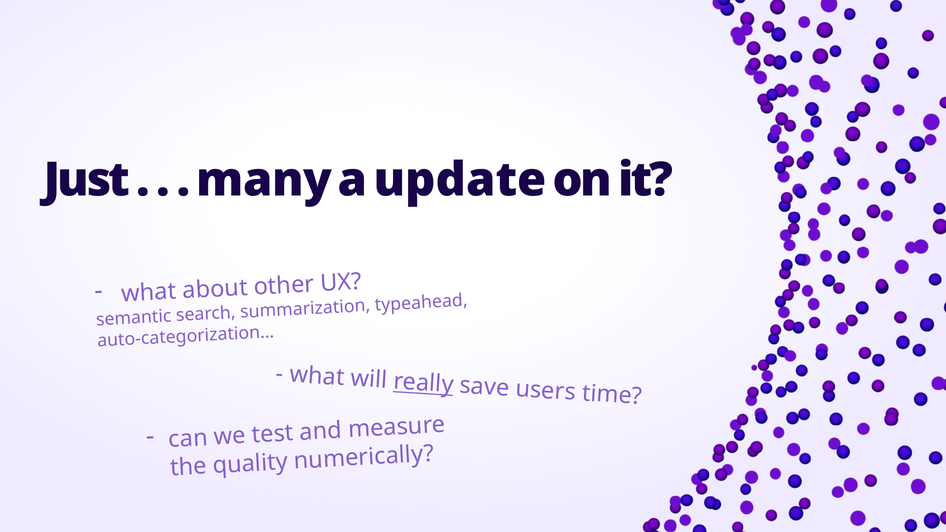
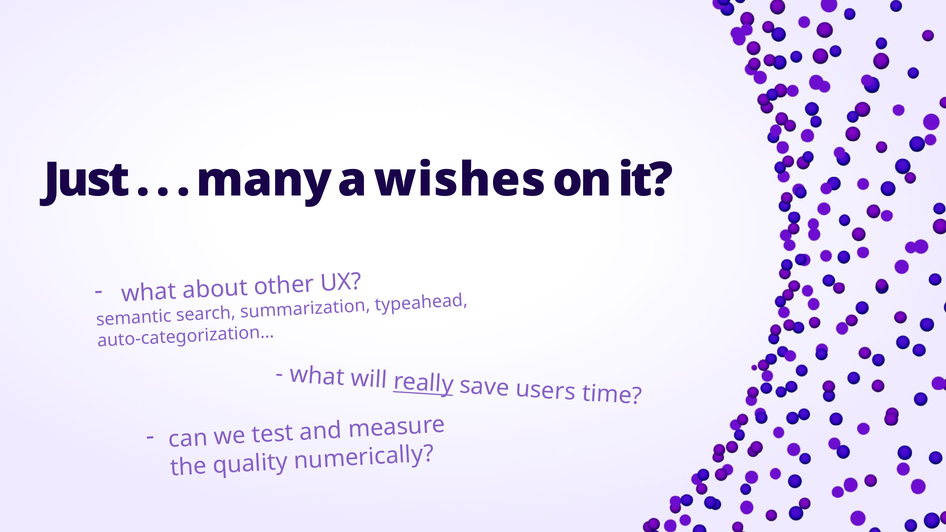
update: update -> wishes
